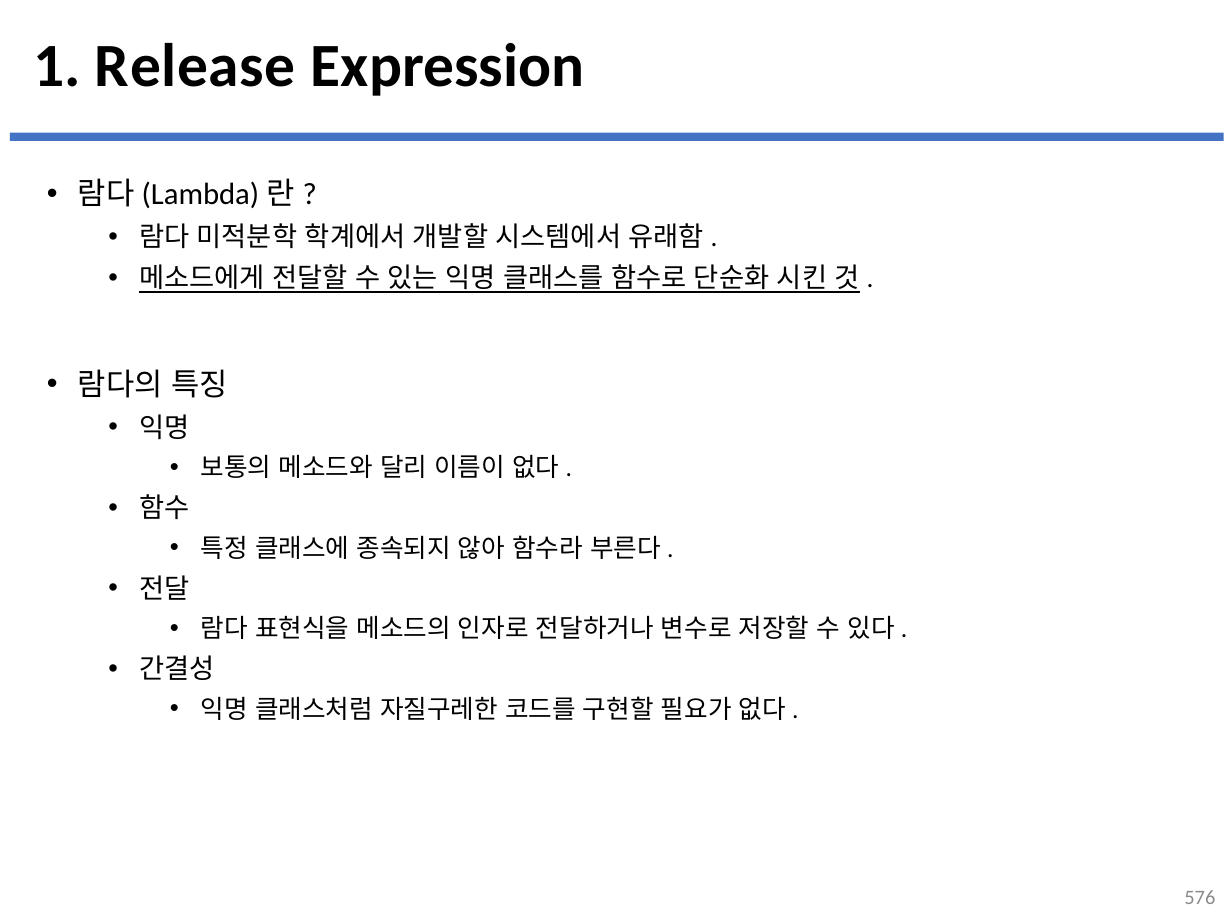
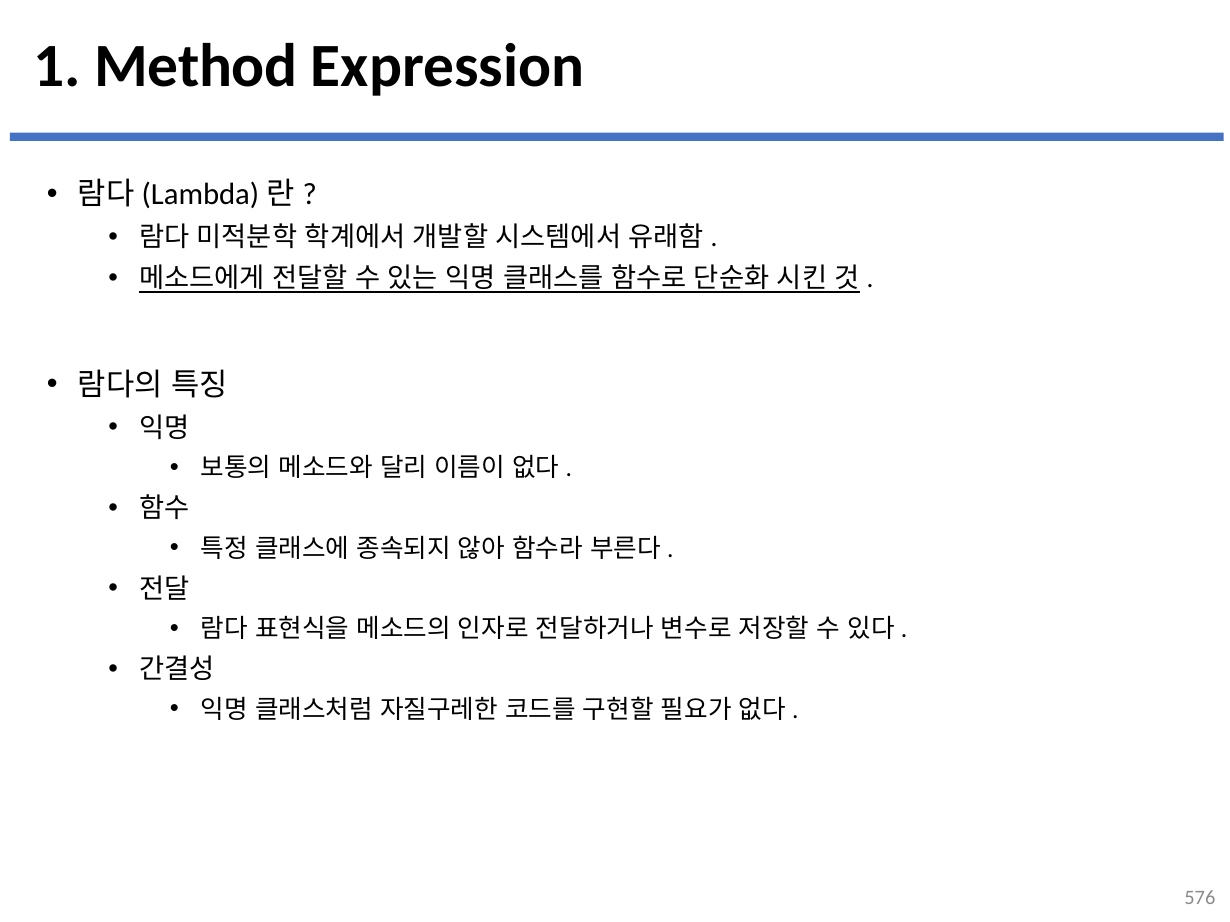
Release: Release -> Method
